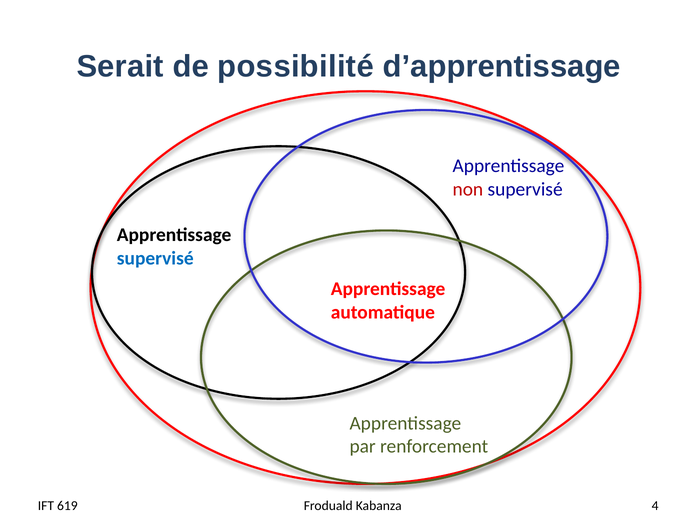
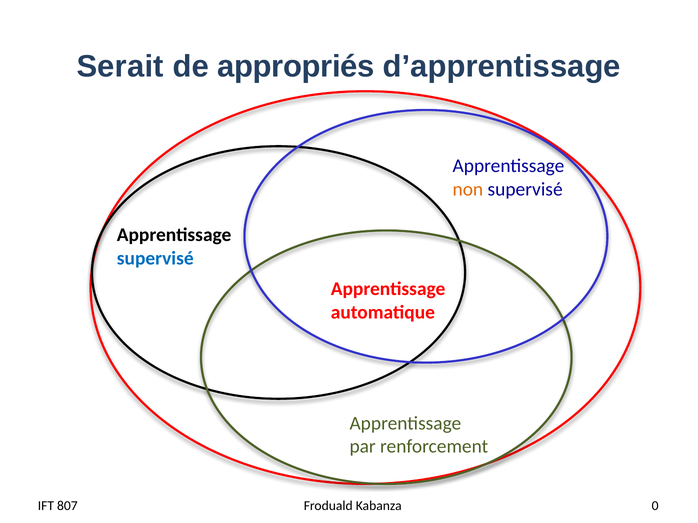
possibilité: possibilité -> appropriés
non colour: red -> orange
619: 619 -> 807
4: 4 -> 0
